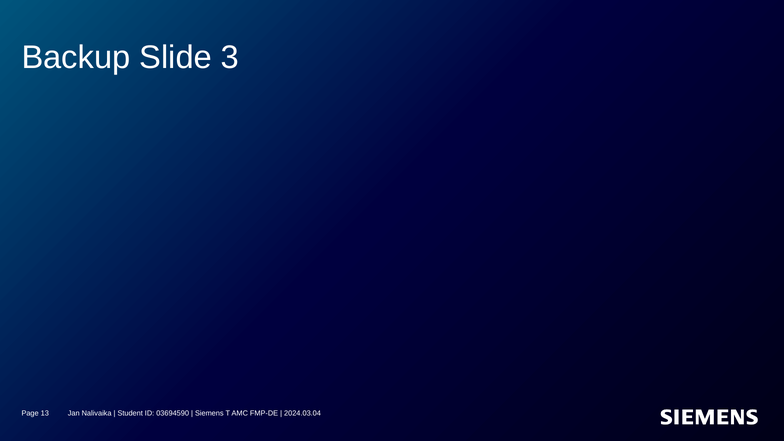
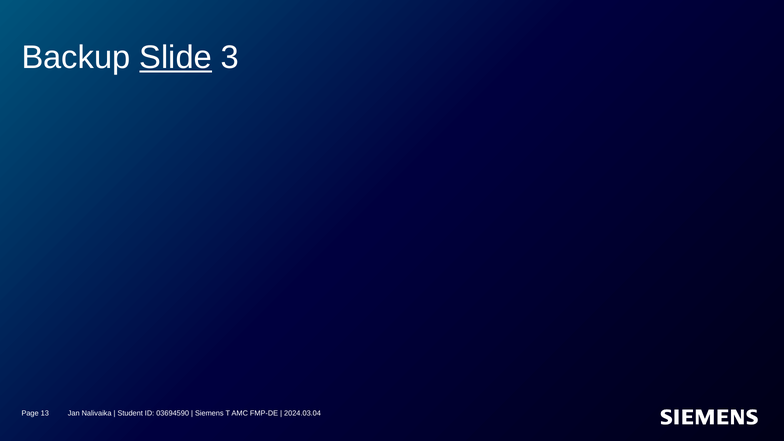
Slide underline: none -> present
